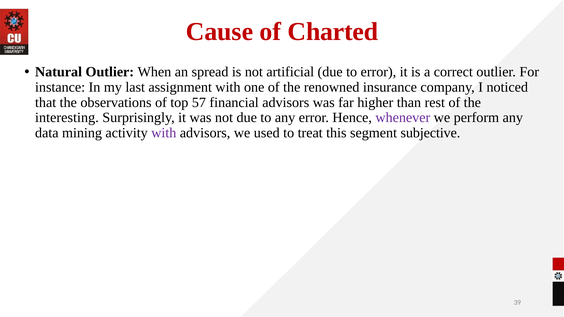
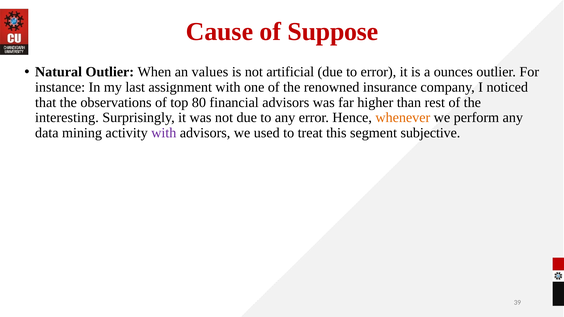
Charted: Charted -> Suppose
spread: spread -> values
correct: correct -> ounces
57: 57 -> 80
whenever colour: purple -> orange
